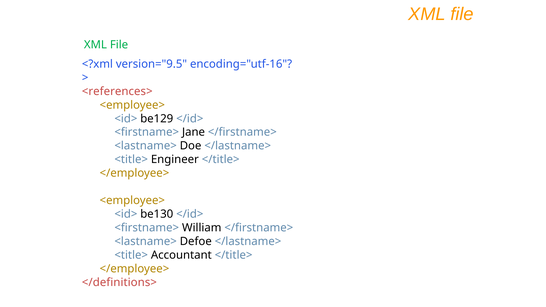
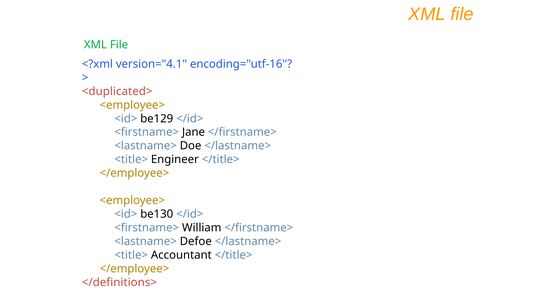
version="9.5: version="9.5 -> version="4.1
<references>: <references> -> <duplicated>
